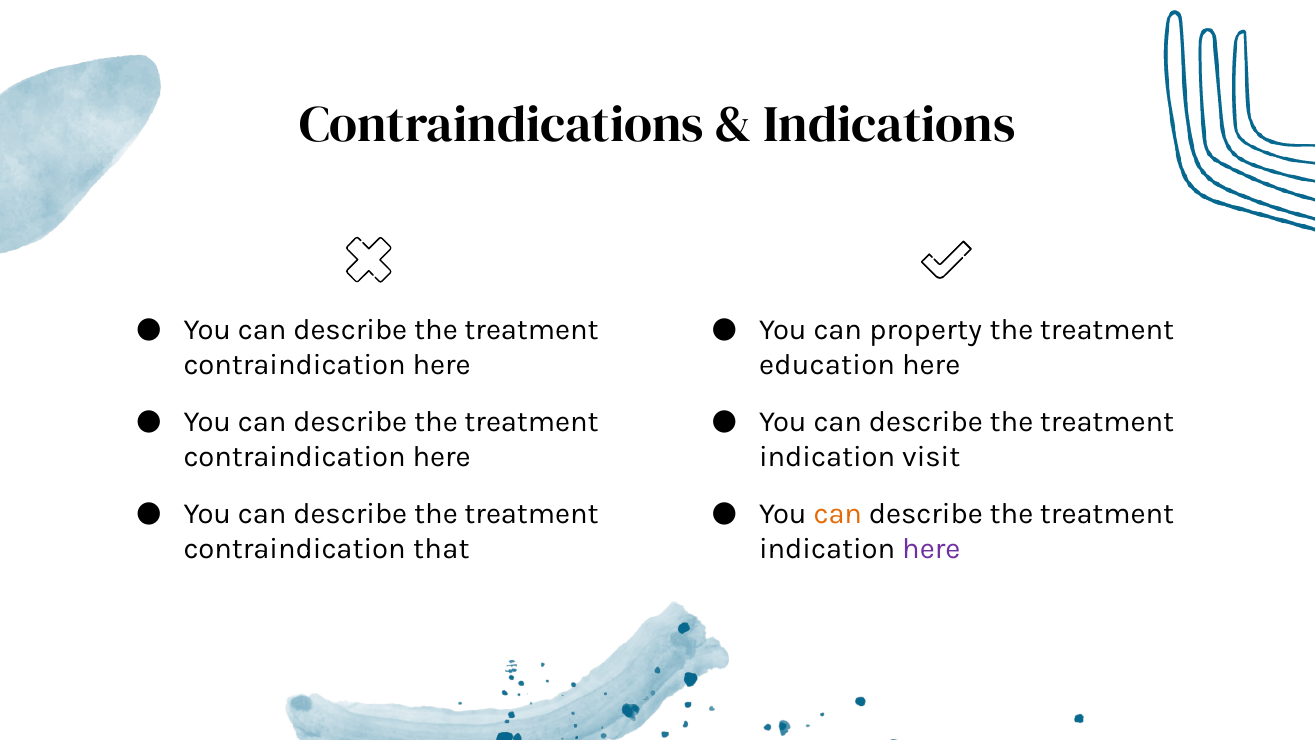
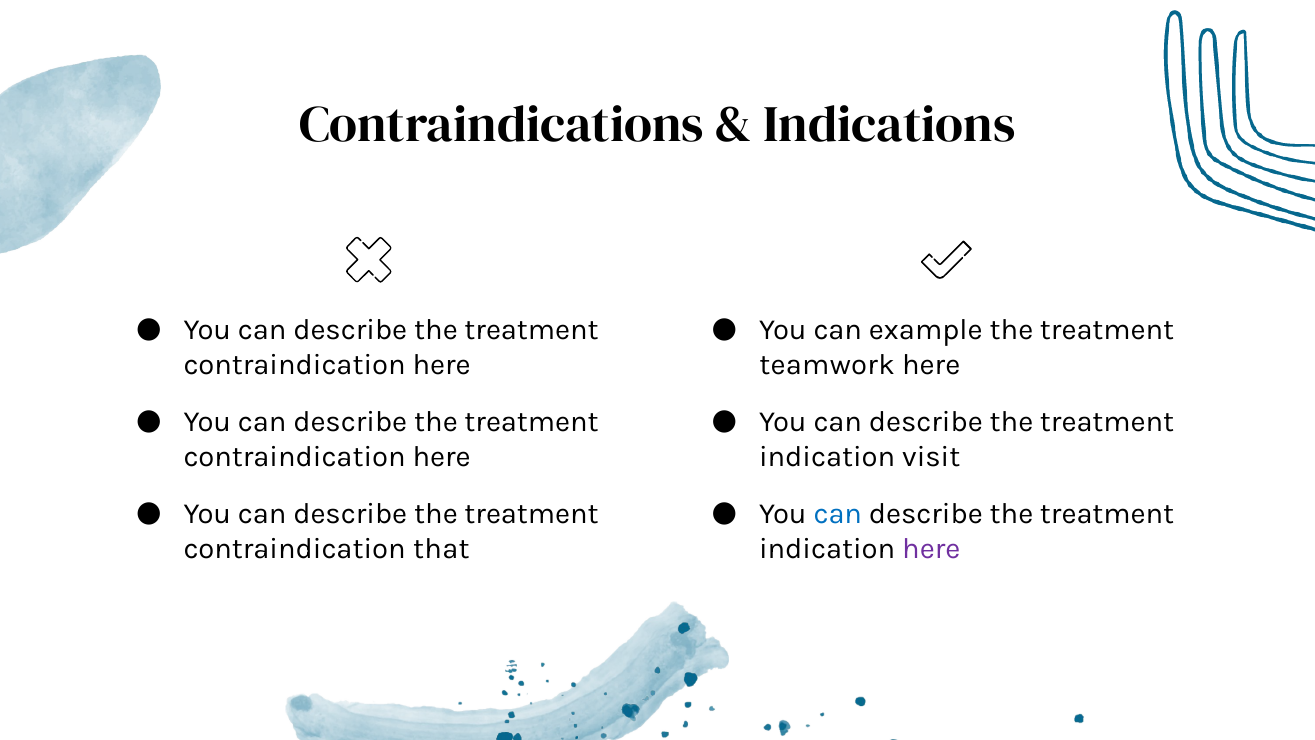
property: property -> example
education: education -> teamwork
can at (838, 514) colour: orange -> blue
